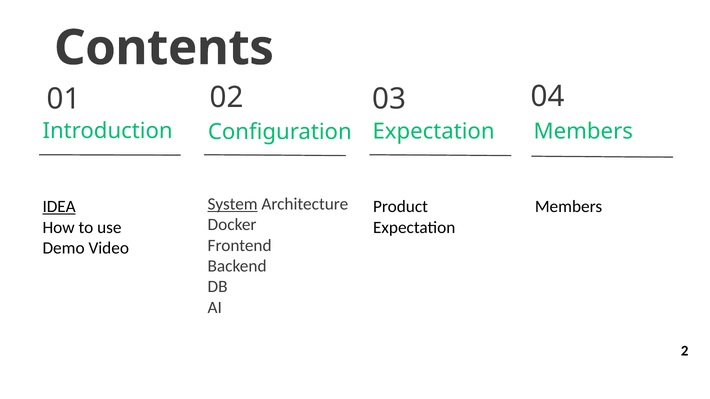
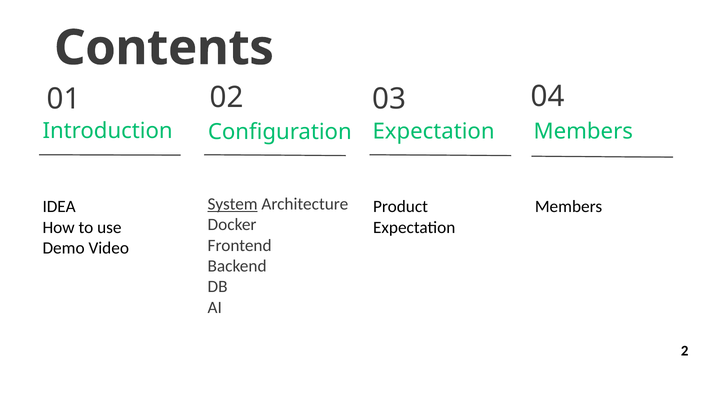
IDEA underline: present -> none
